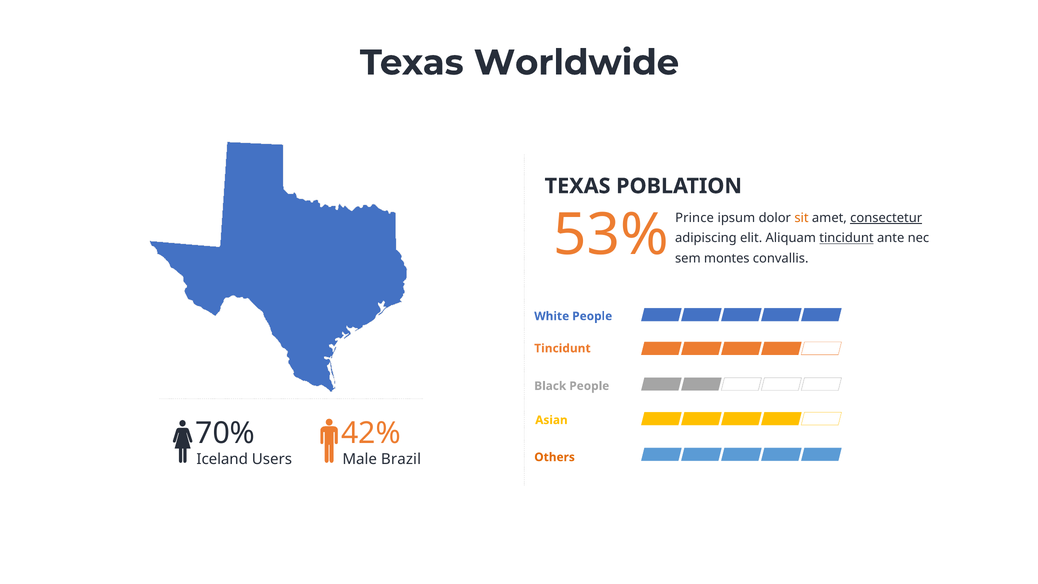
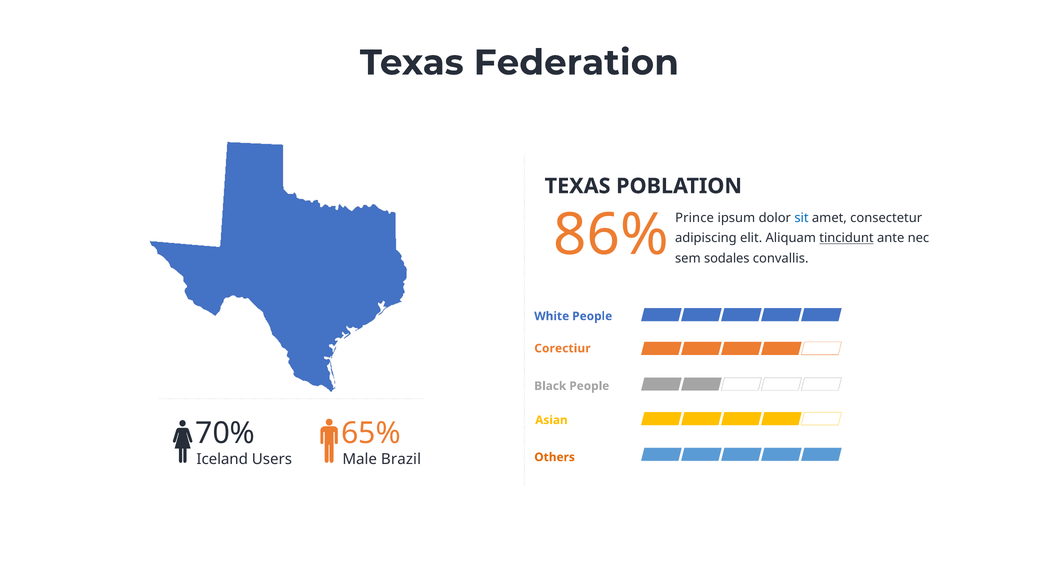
Worldwide: Worldwide -> Federation
sit colour: orange -> blue
consectetur underline: present -> none
53%: 53% -> 86%
montes: montes -> sodales
Tincidunt at (562, 348): Tincidunt -> Corectiur
42%: 42% -> 65%
